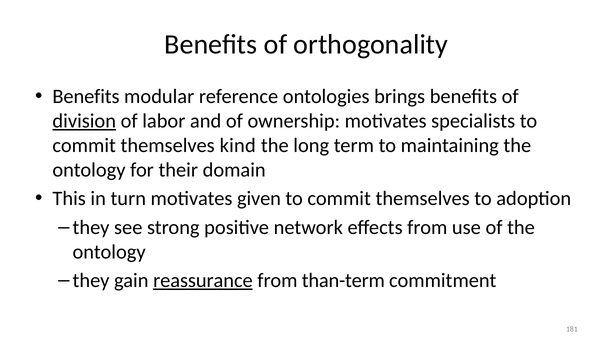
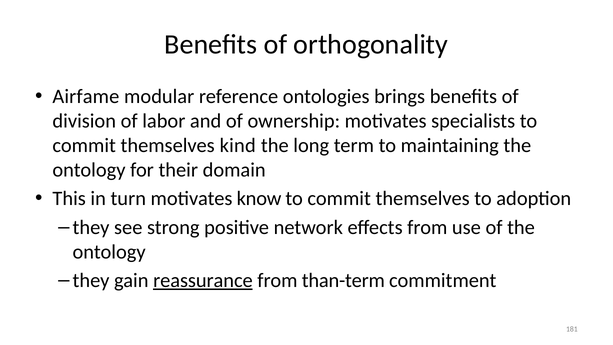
Benefits at (86, 96): Benefits -> Airfame
division underline: present -> none
given: given -> know
